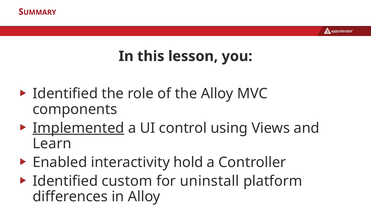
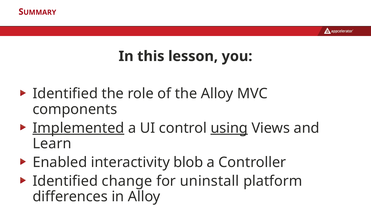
using underline: none -> present
hold: hold -> blob
custom: custom -> change
